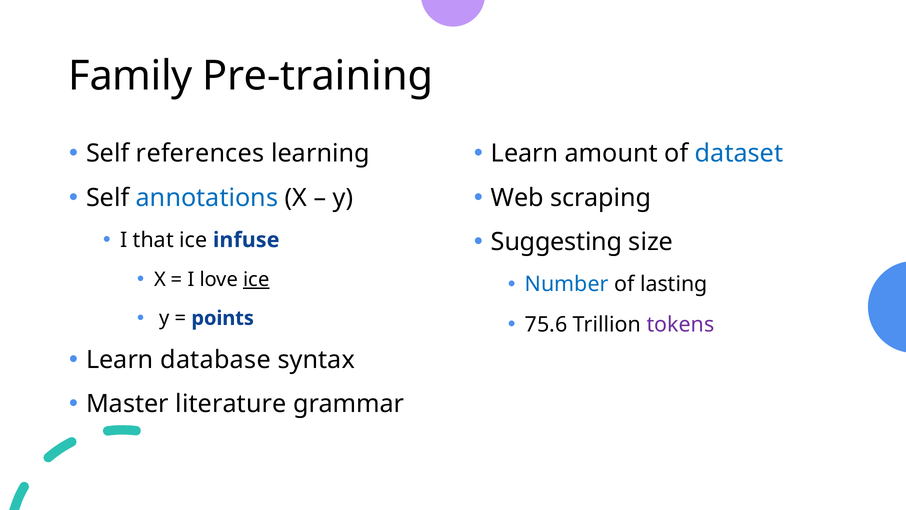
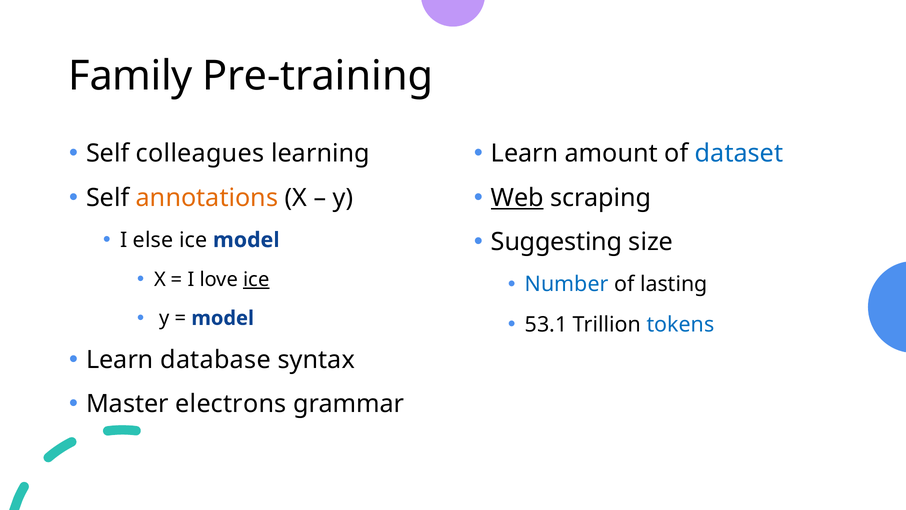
references: references -> colleagues
annotations colour: blue -> orange
Web underline: none -> present
that: that -> else
ice infuse: infuse -> model
points at (223, 318): points -> model
75.6: 75.6 -> 53.1
tokens colour: purple -> blue
literature: literature -> electrons
